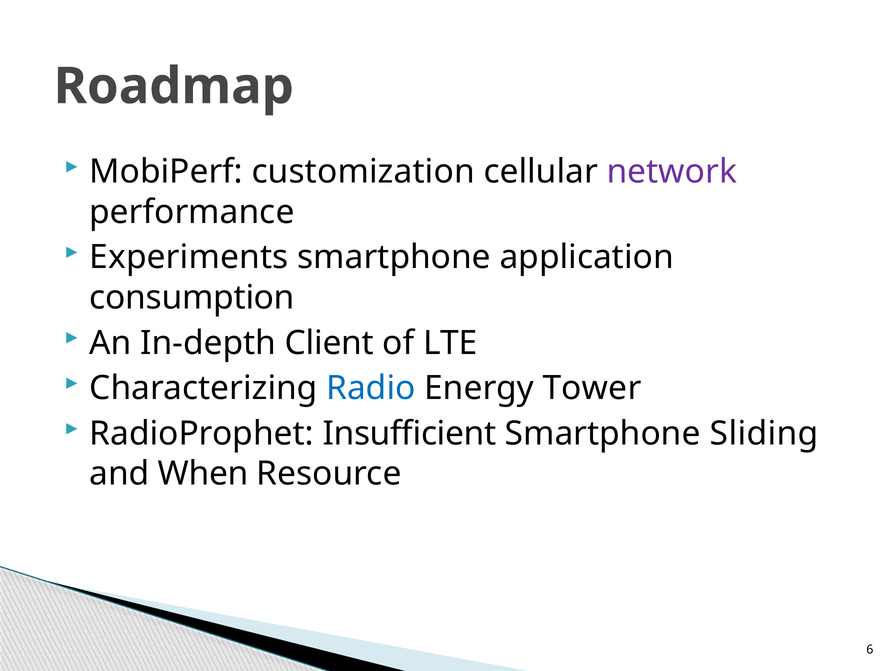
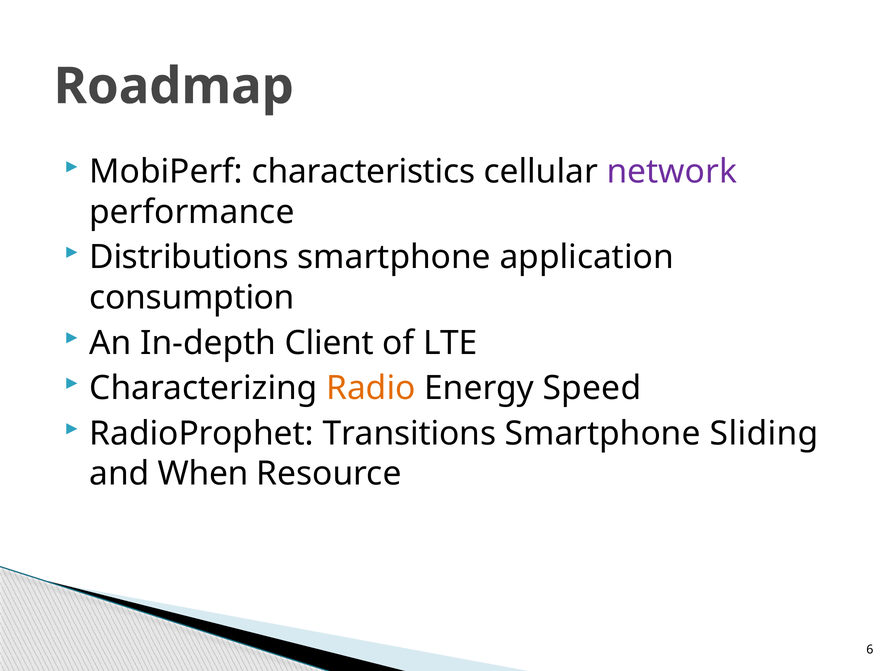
customization: customization -> characteristics
Experiments: Experiments -> Distributions
Radio colour: blue -> orange
Tower: Tower -> Speed
Insufficient: Insufficient -> Transitions
